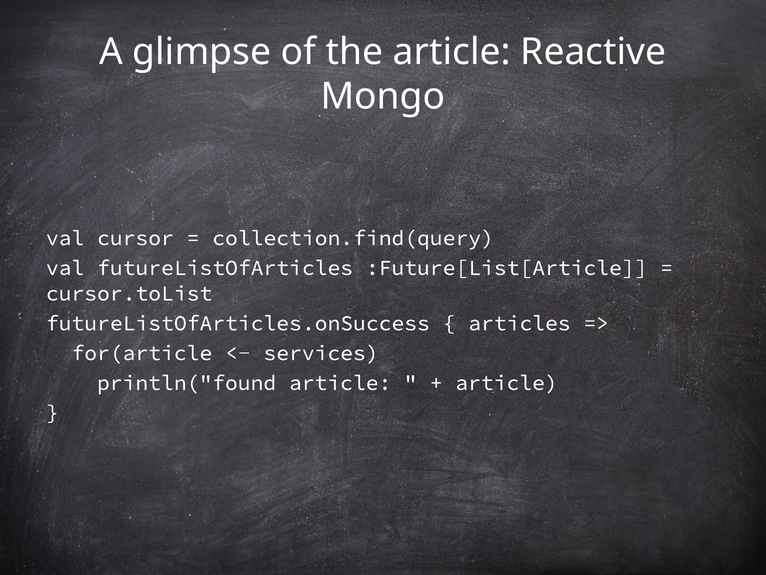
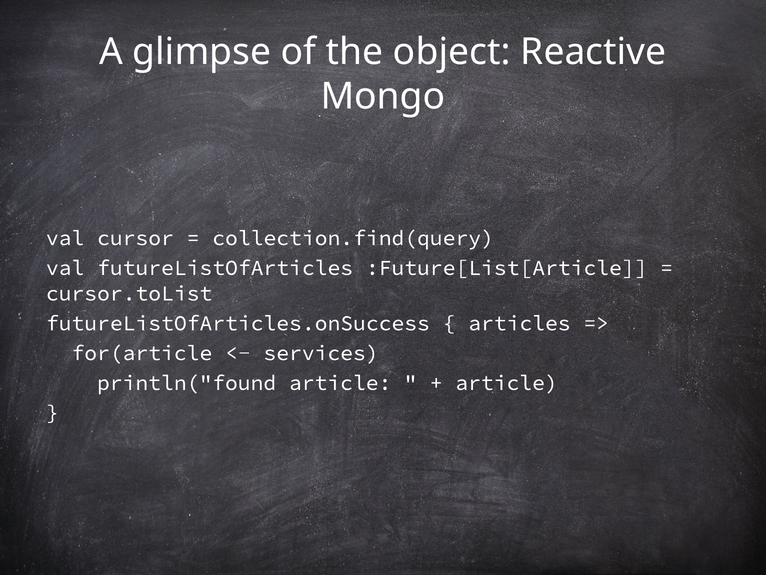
the article: article -> object
